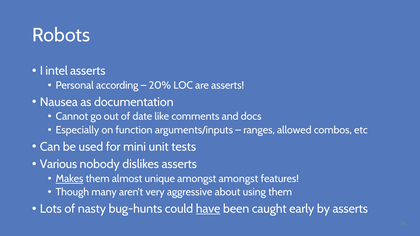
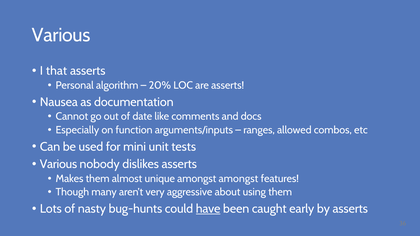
Robots at (61, 35): Robots -> Various
intel: intel -> that
according: according -> algorithm
Makes underline: present -> none
